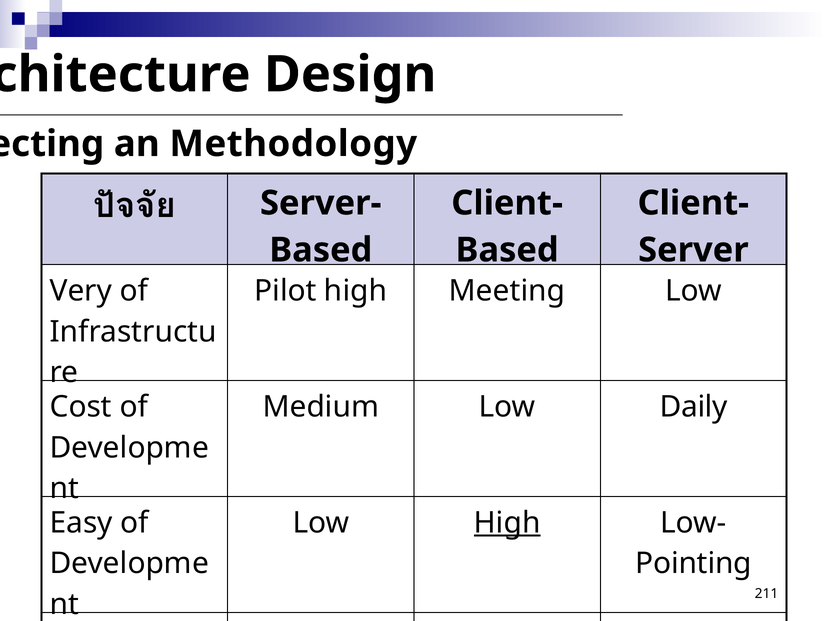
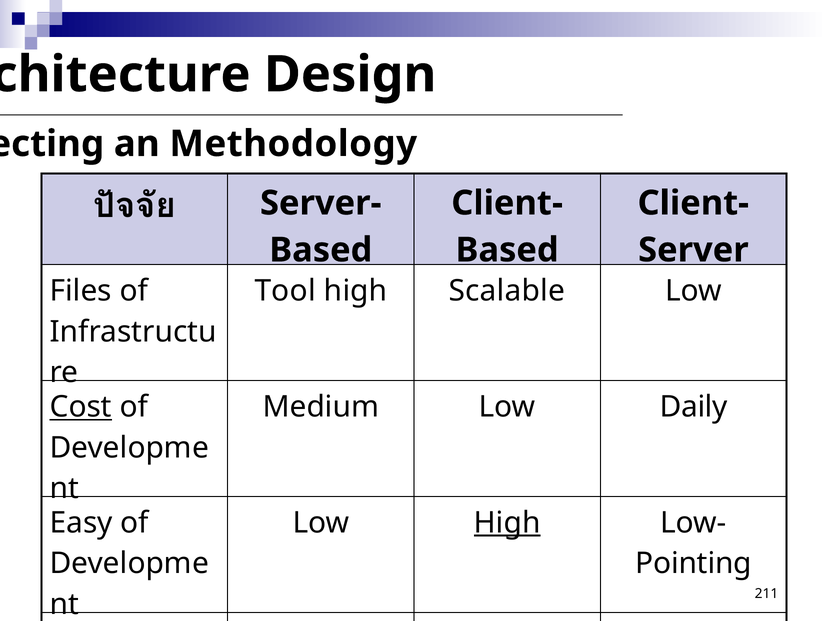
Very: Very -> Files
Pilot: Pilot -> Tool
Meeting: Meeting -> Scalable
Cost underline: none -> present
